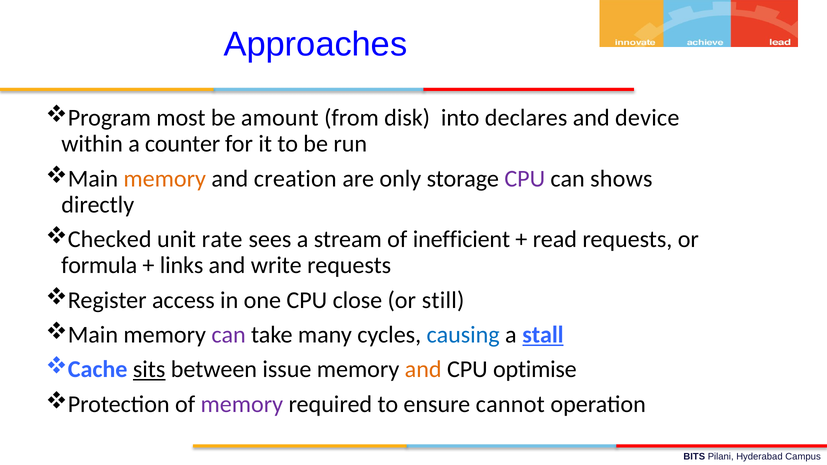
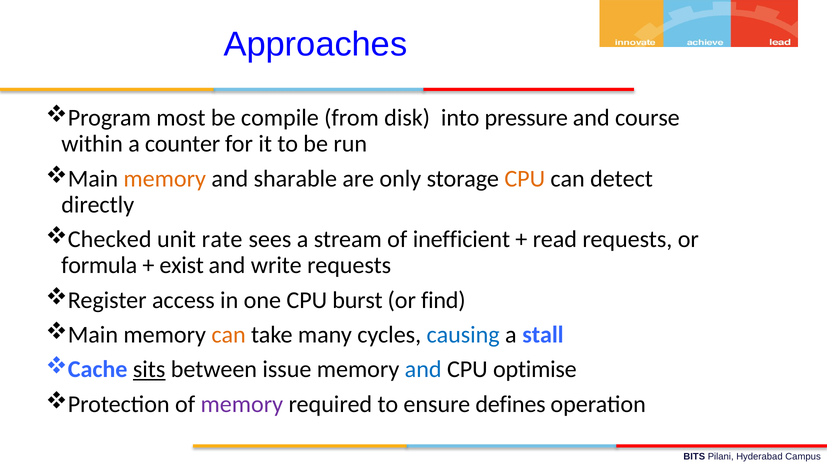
amount: amount -> compile
declares: declares -> pressure
device: device -> course
creation: creation -> sharable
CPU at (525, 179) colour: purple -> orange
shows: shows -> detect
links: links -> exist
close: close -> burst
still: still -> find
can at (229, 335) colour: purple -> orange
stall underline: present -> none
and at (423, 370) colour: orange -> blue
cannot: cannot -> defines
